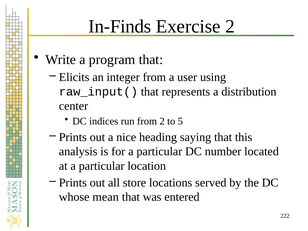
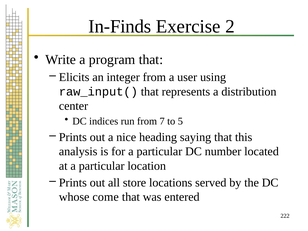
from 2: 2 -> 7
mean: mean -> come
